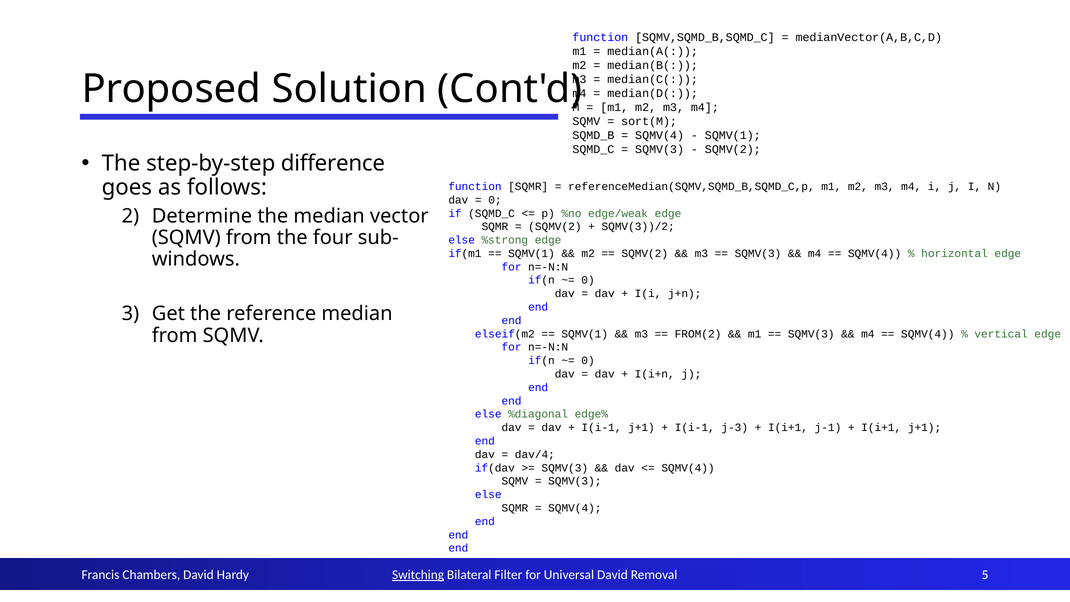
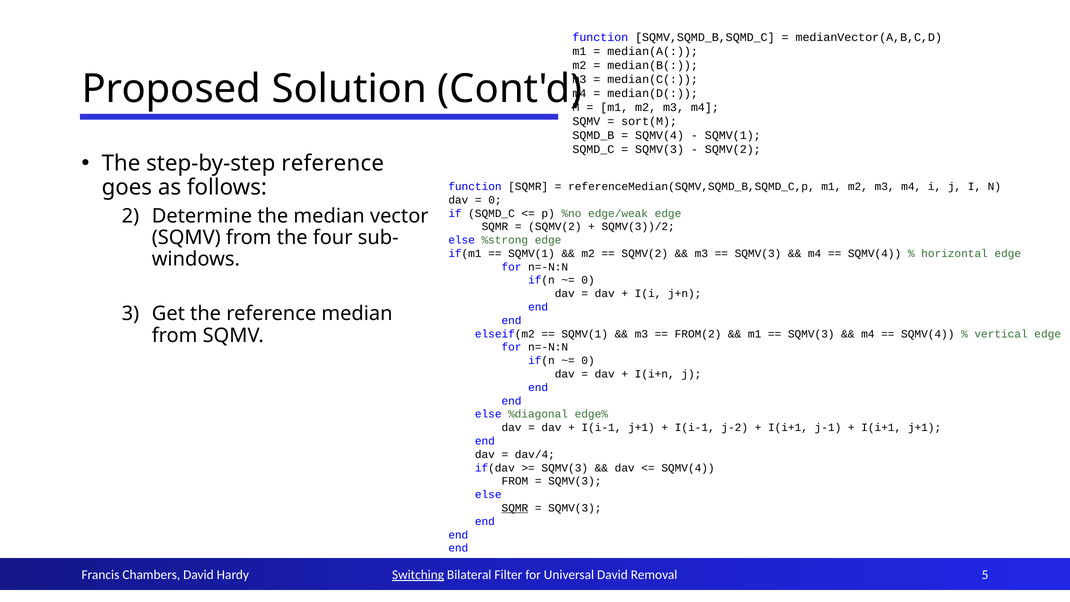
step-by-step difference: difference -> reference
j-3: j-3 -> j-2
SQMV at (515, 481): SQMV -> FROM
SQMR at (515, 508) underline: none -> present
SQMV(4 at (575, 508): SQMV(4 -> SQMV(3
